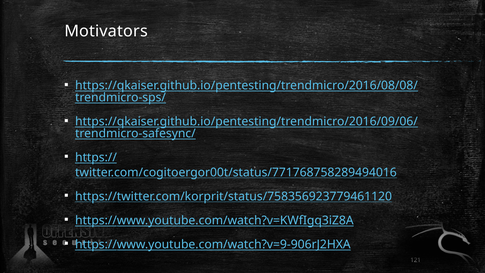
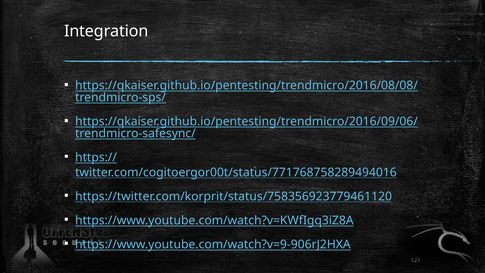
Motivators: Motivators -> Integration
